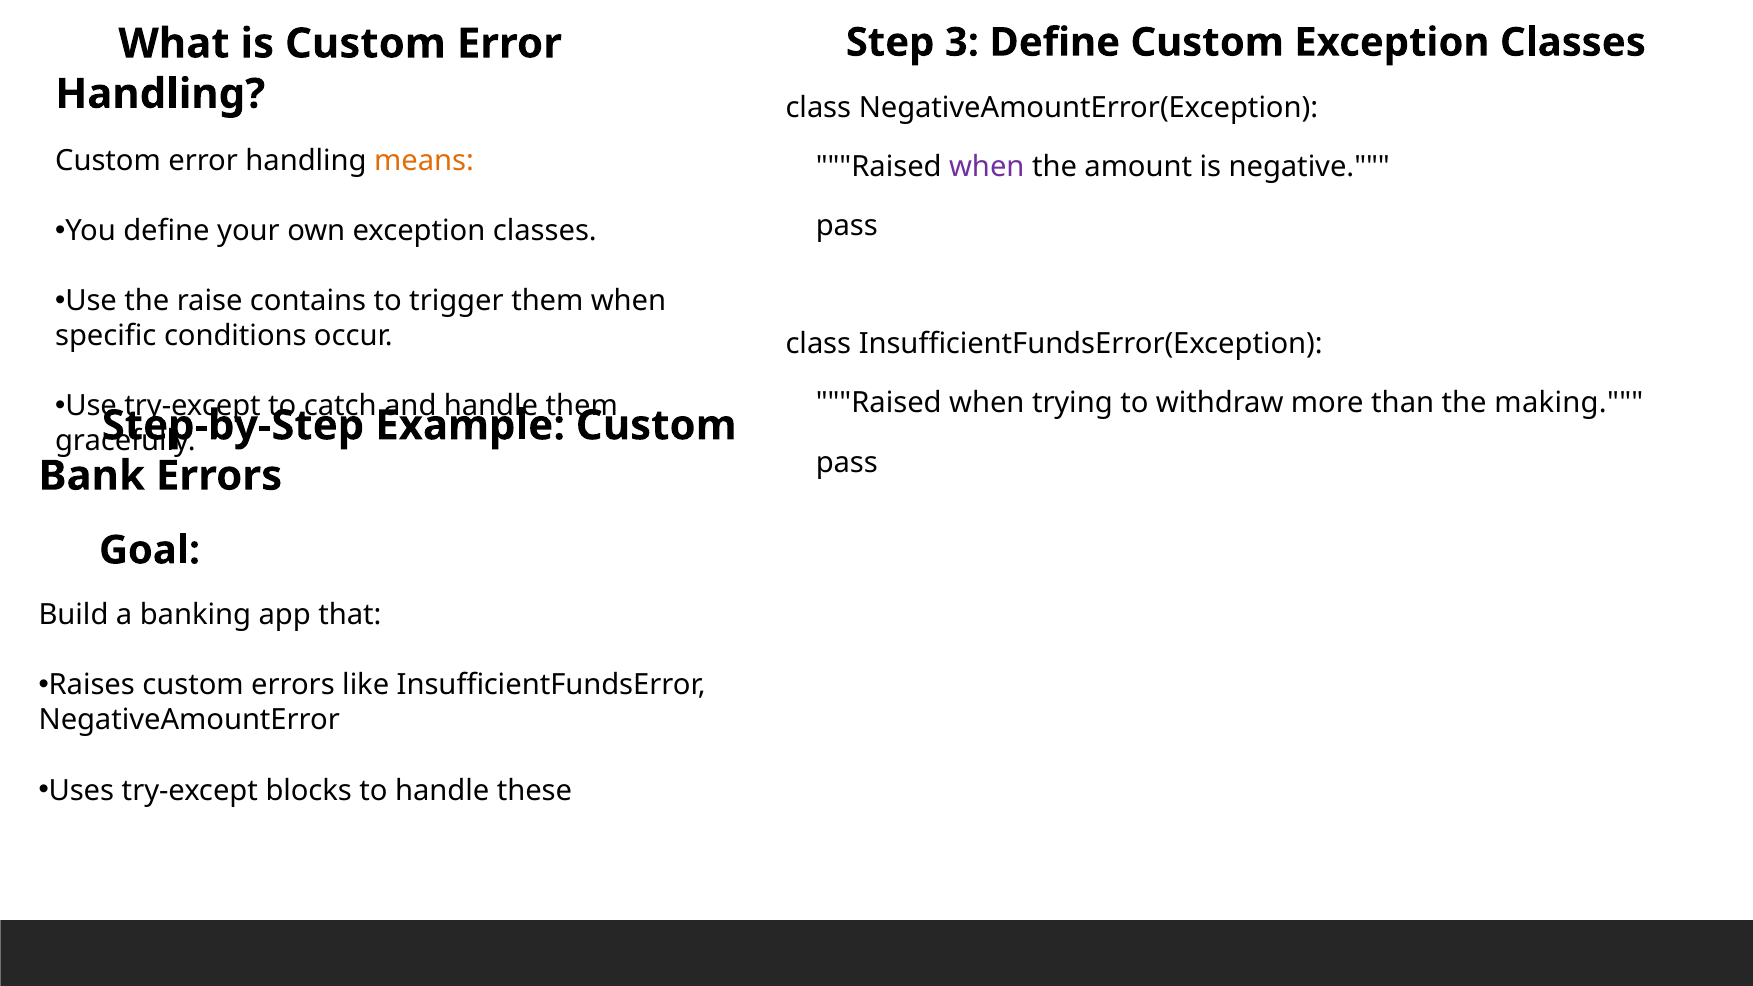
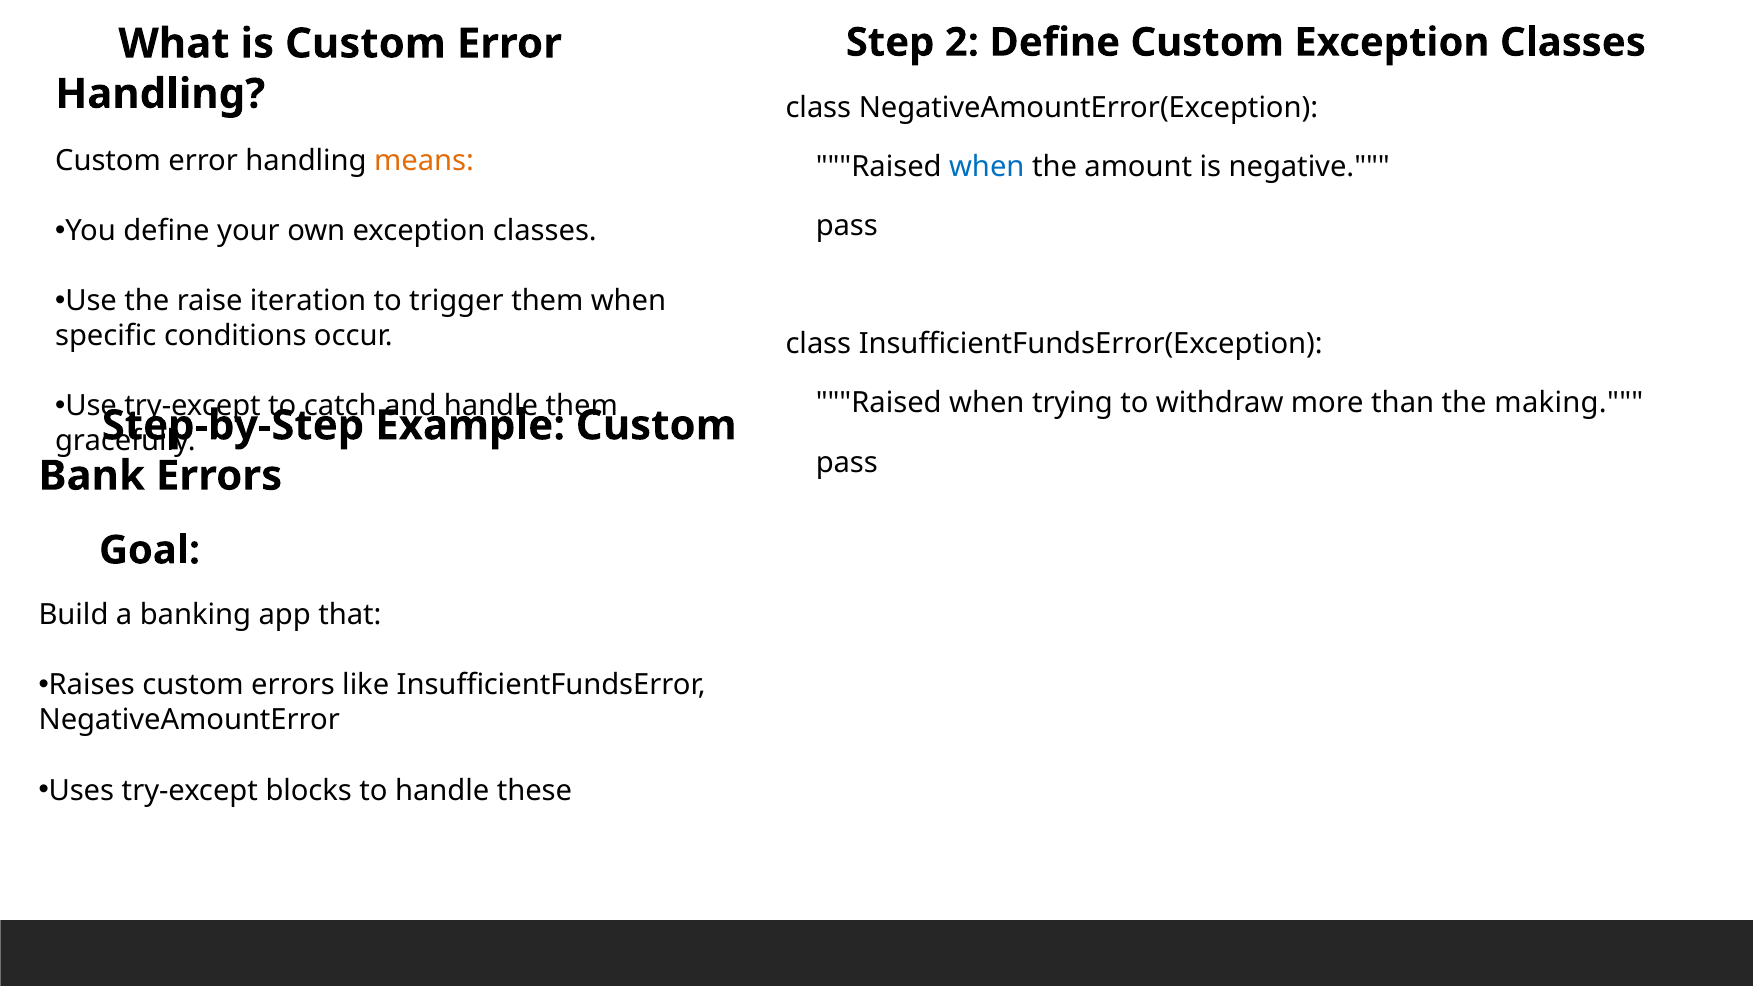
3: 3 -> 2
when at (987, 167) colour: purple -> blue
contains: contains -> iteration
